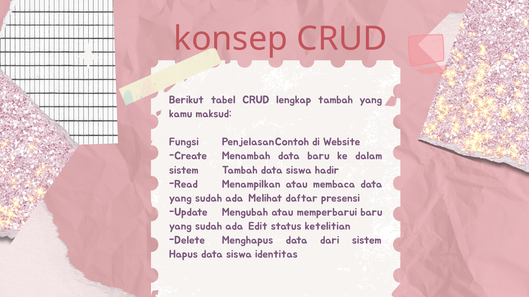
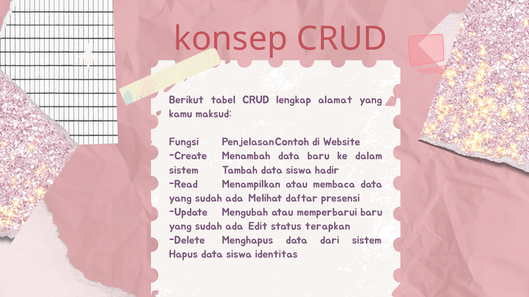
lengkap tambah: tambah -> alamat
ketelitian: ketelitian -> terapkan
